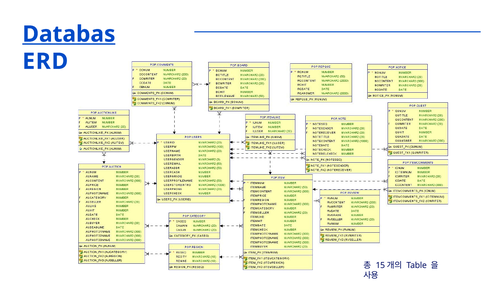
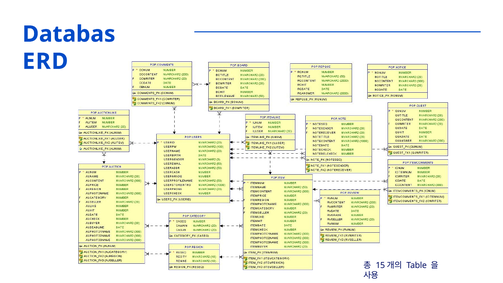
Databas underline: present -> none
